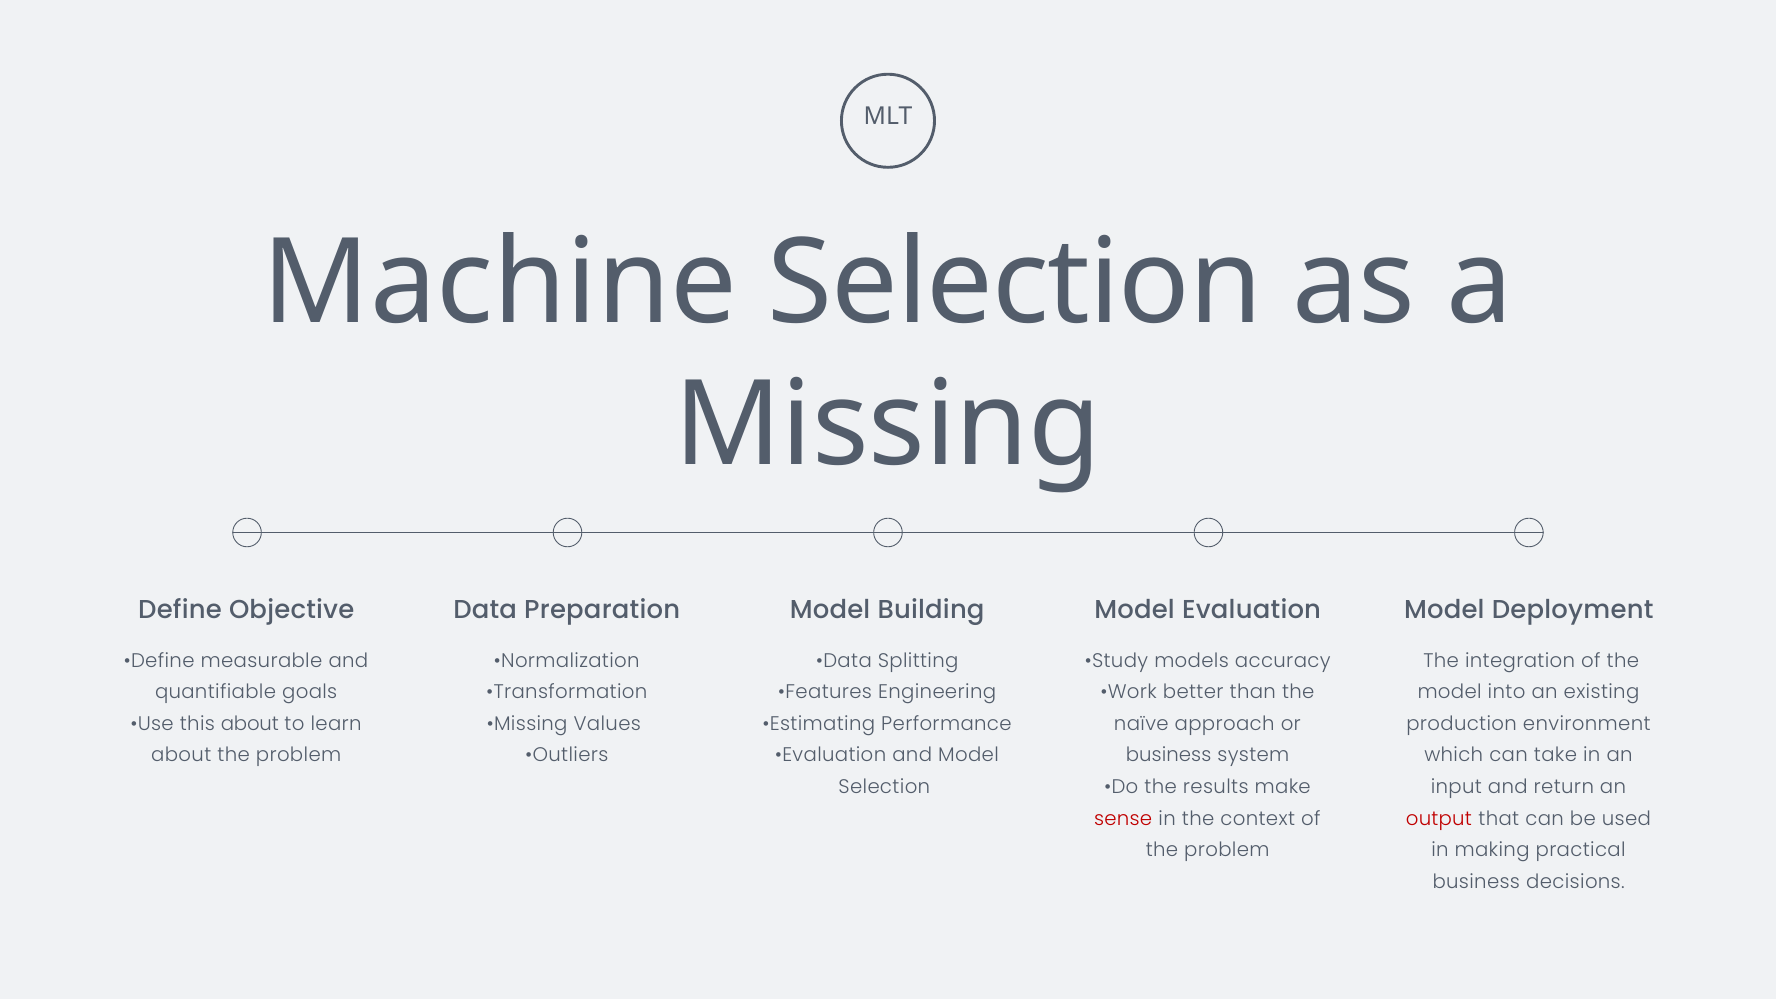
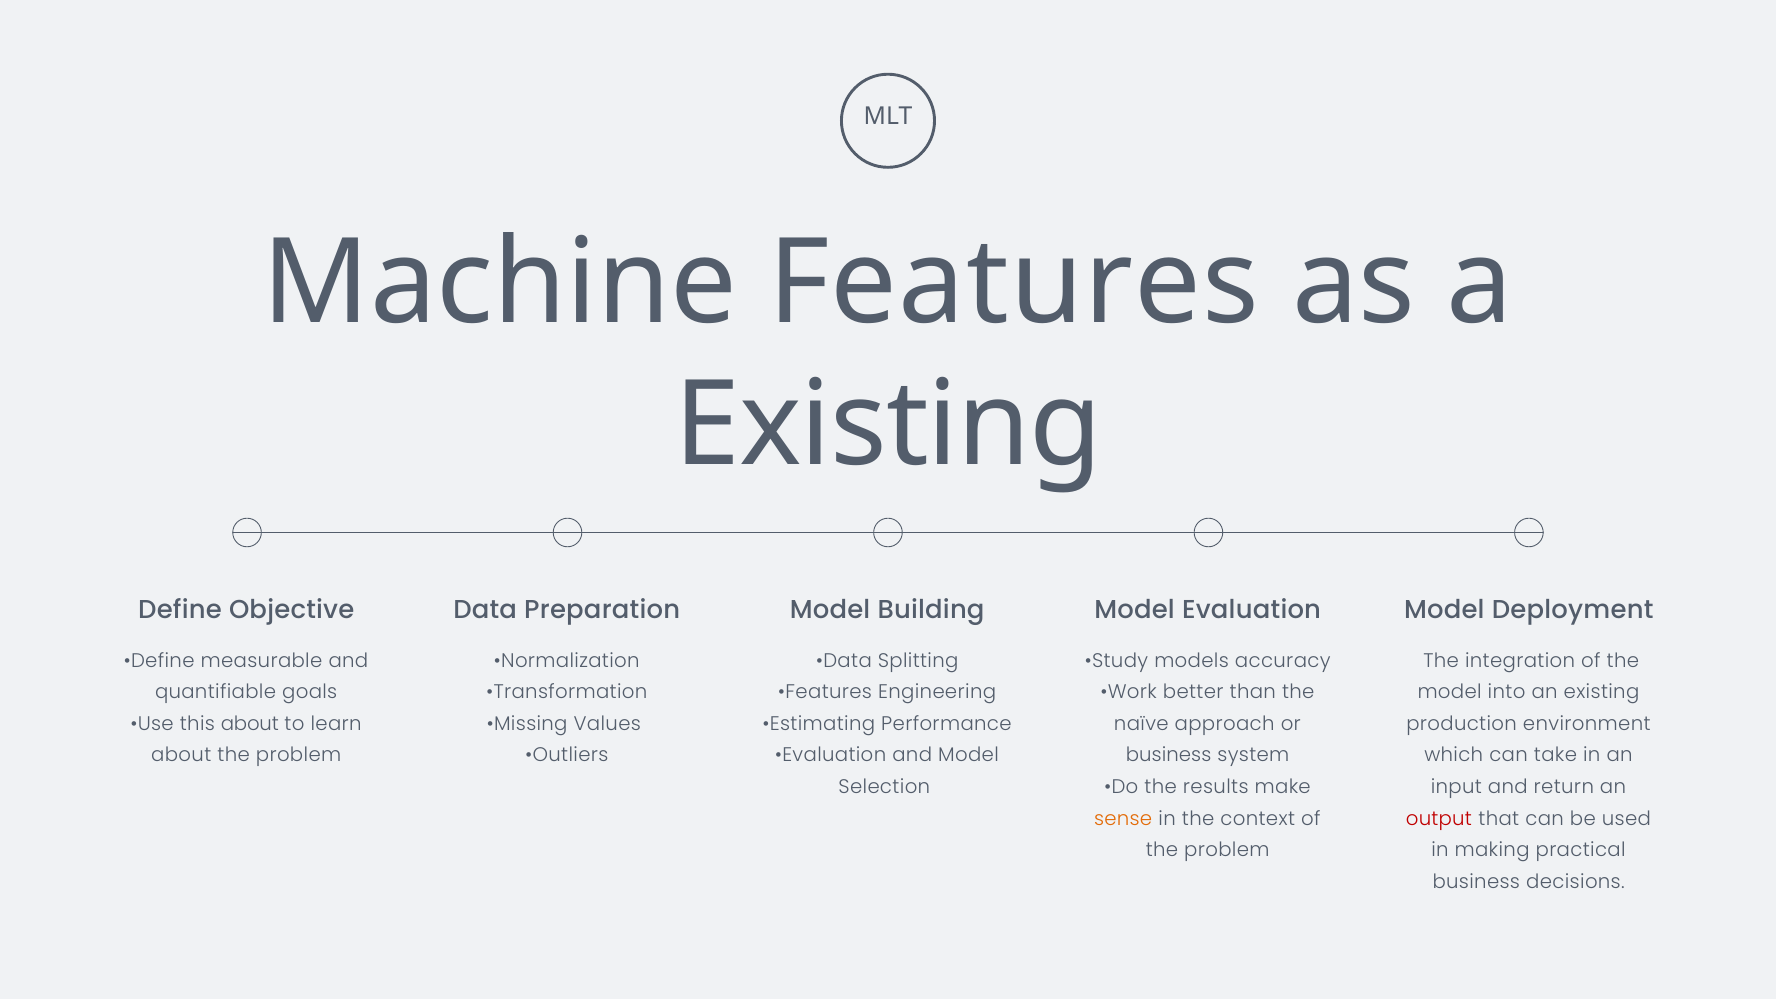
Machine Selection: Selection -> Features
Missing at (888, 425): Missing -> Existing
sense colour: red -> orange
